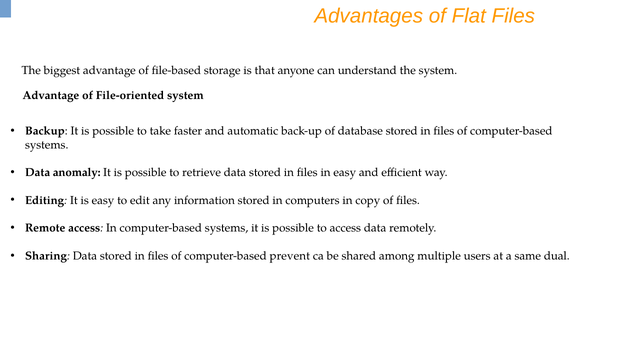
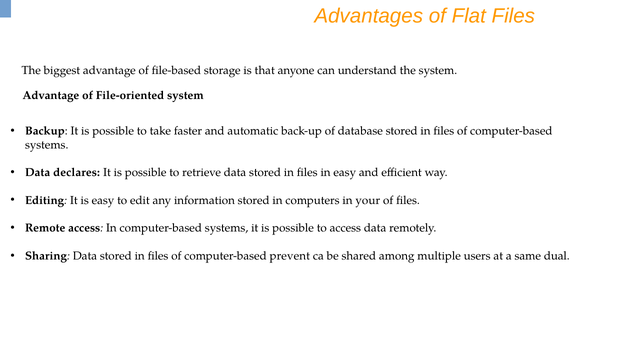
anomaly: anomaly -> declares
copy: copy -> your
